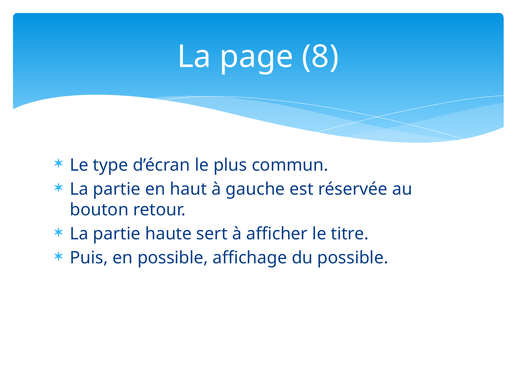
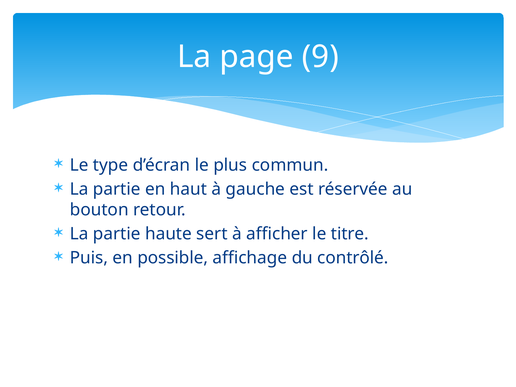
8: 8 -> 9
du possible: possible -> contrôlé
